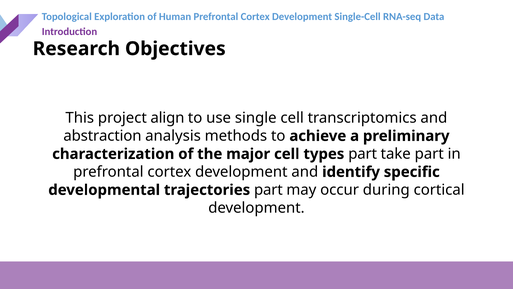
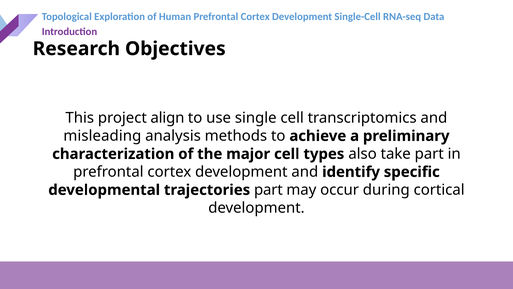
abstraction: abstraction -> misleading
types part: part -> also
